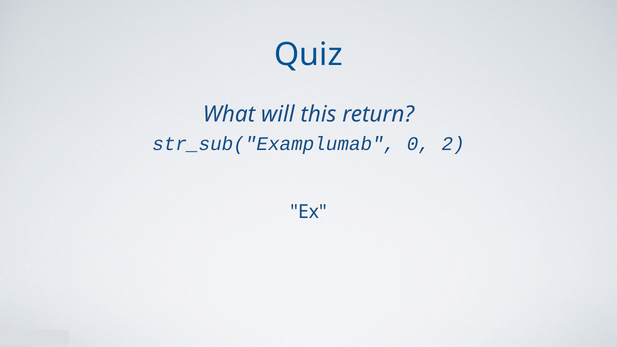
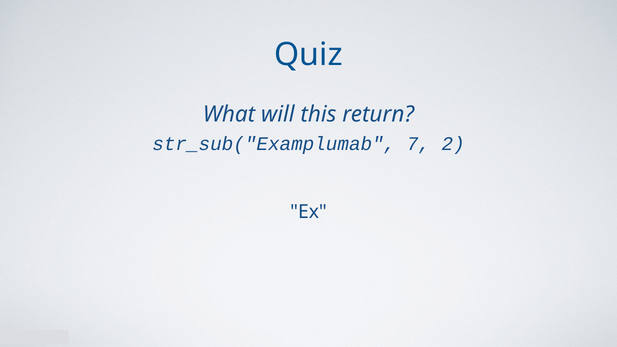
0: 0 -> 7
